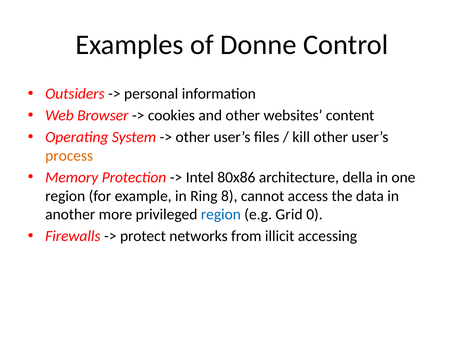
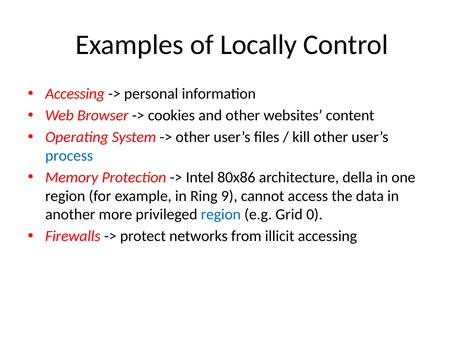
Donne: Donne -> Locally
Outsiders at (75, 94): Outsiders -> Accessing
process colour: orange -> blue
8: 8 -> 9
